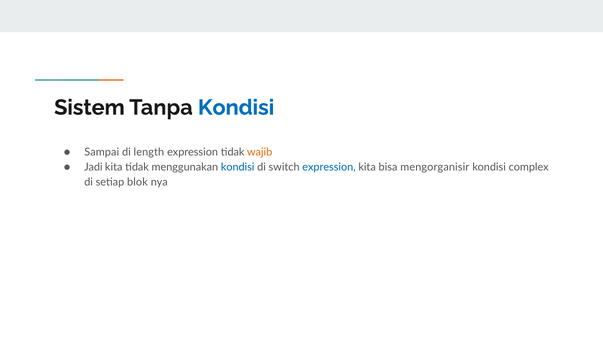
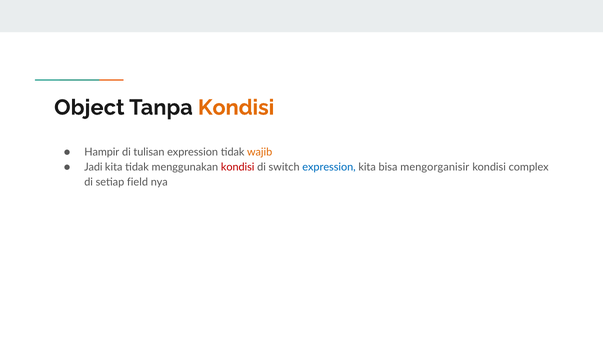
Sistem: Sistem -> Object
Kondisi at (236, 108) colour: blue -> orange
Sampai: Sampai -> Hampir
length: length -> tulisan
kondisi at (238, 167) colour: blue -> red
blok: blok -> field
